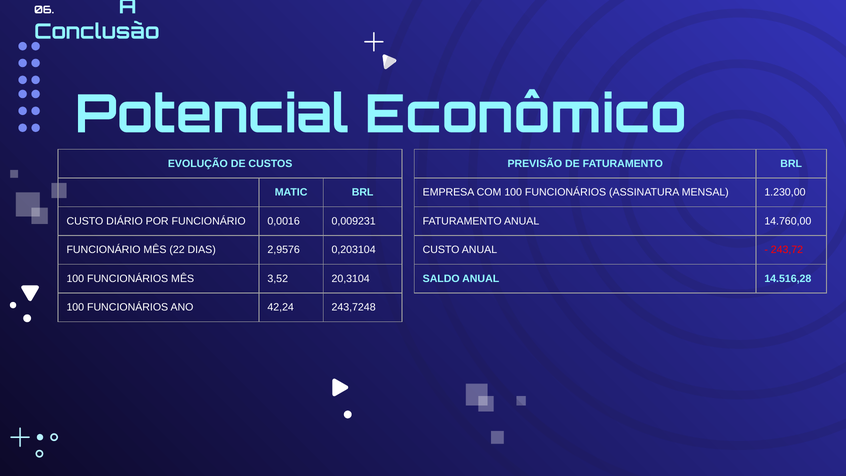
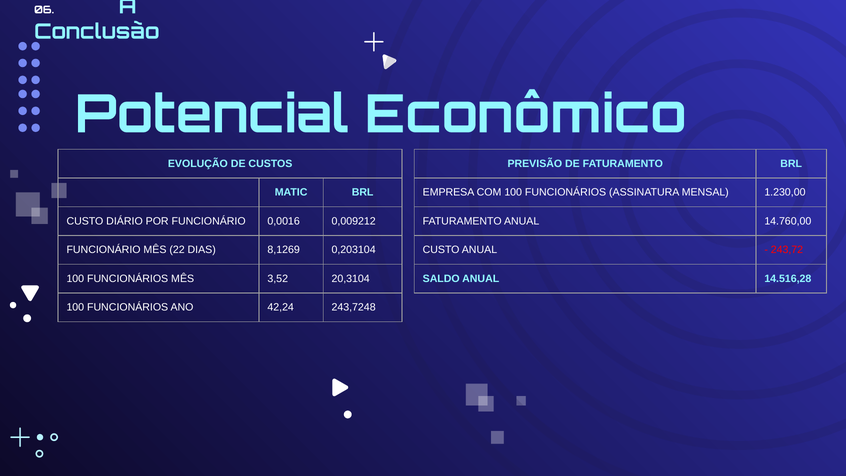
0,009231: 0,009231 -> 0,009212
2,9576: 2,9576 -> 8,1269
